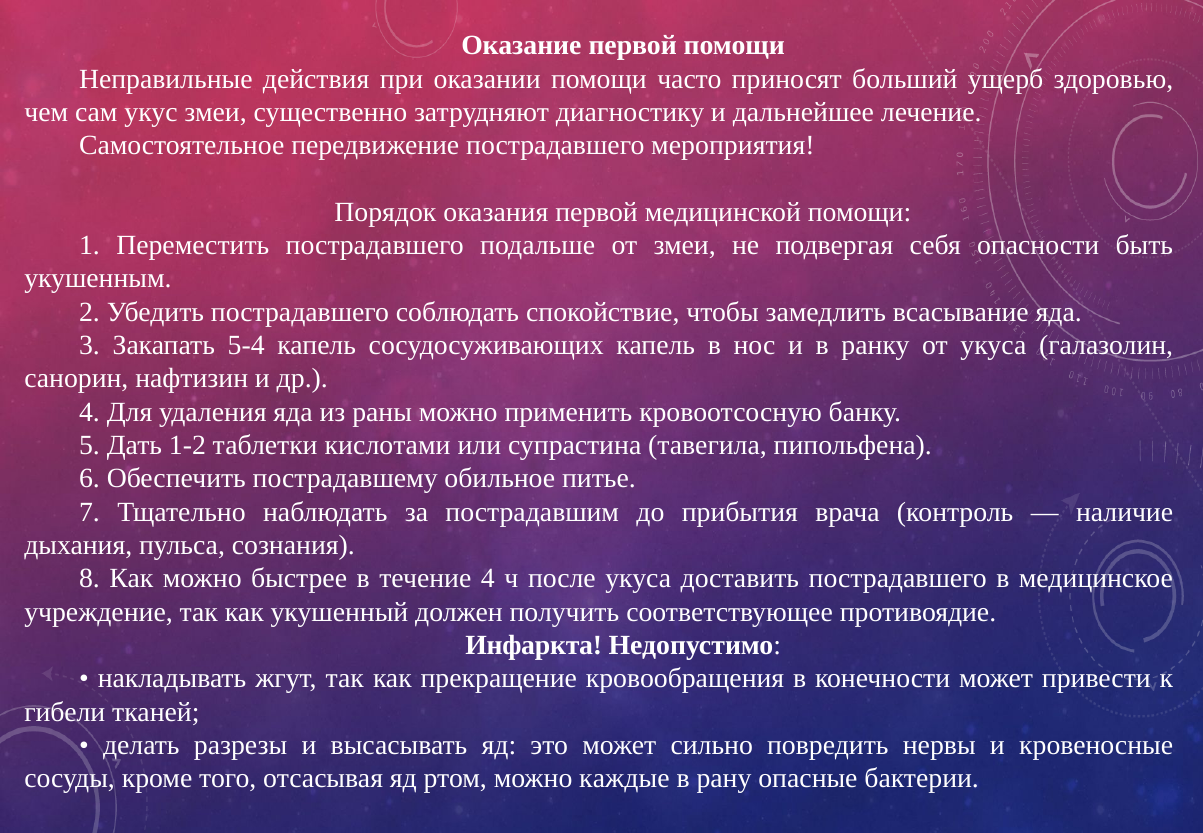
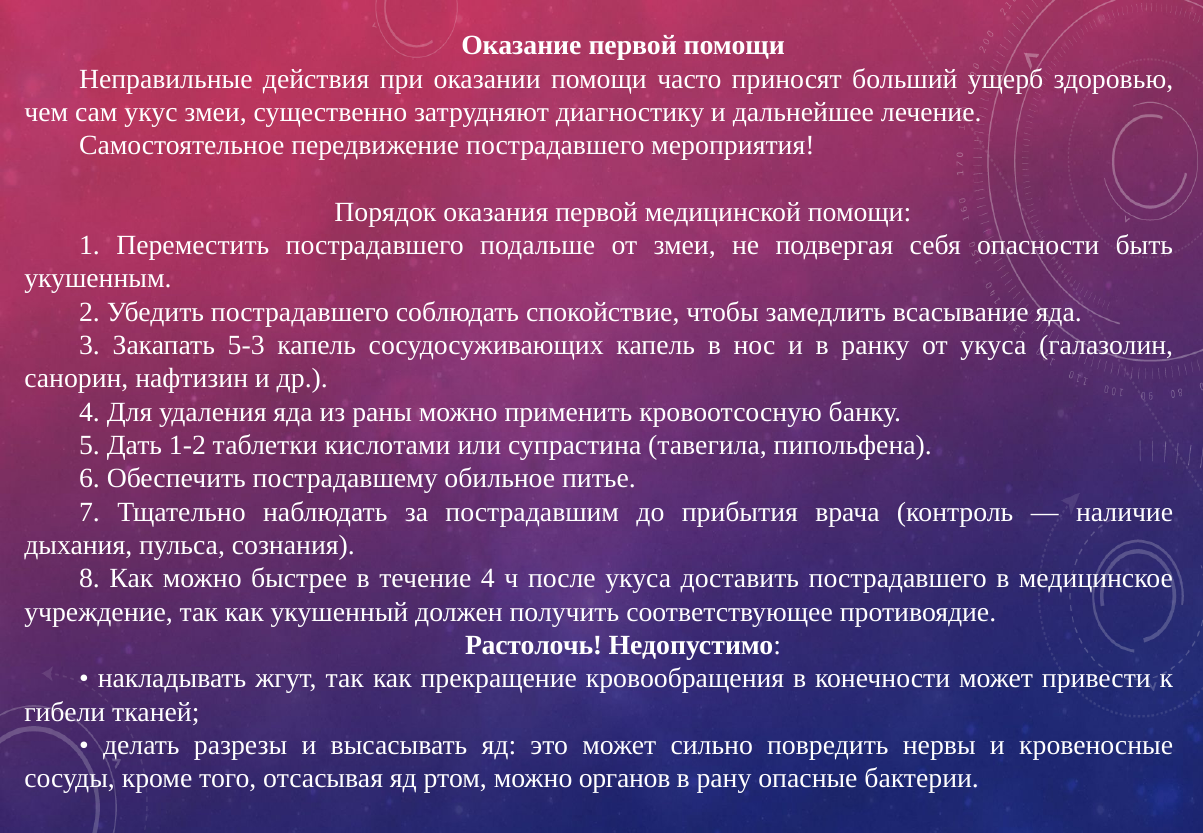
5-4: 5-4 -> 5-3
Инфаркта: Инфаркта -> Растолочь
каждые: каждые -> органов
